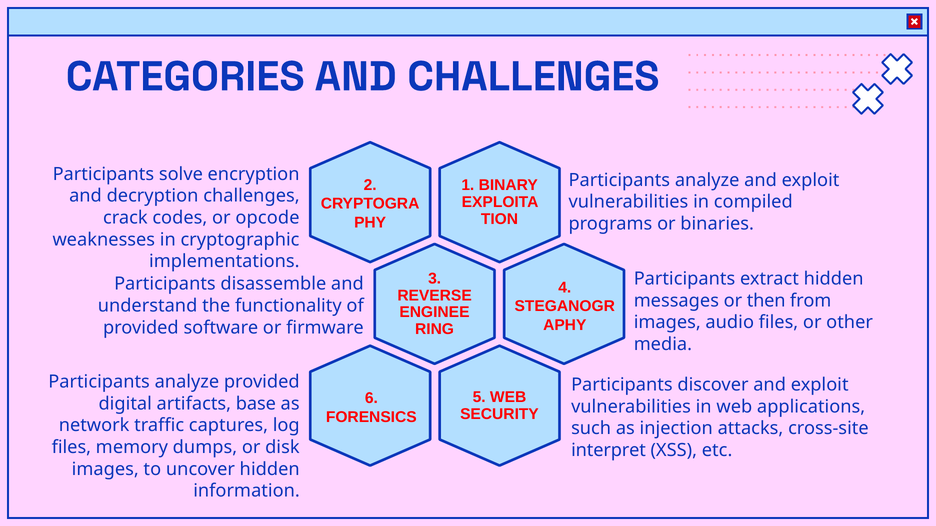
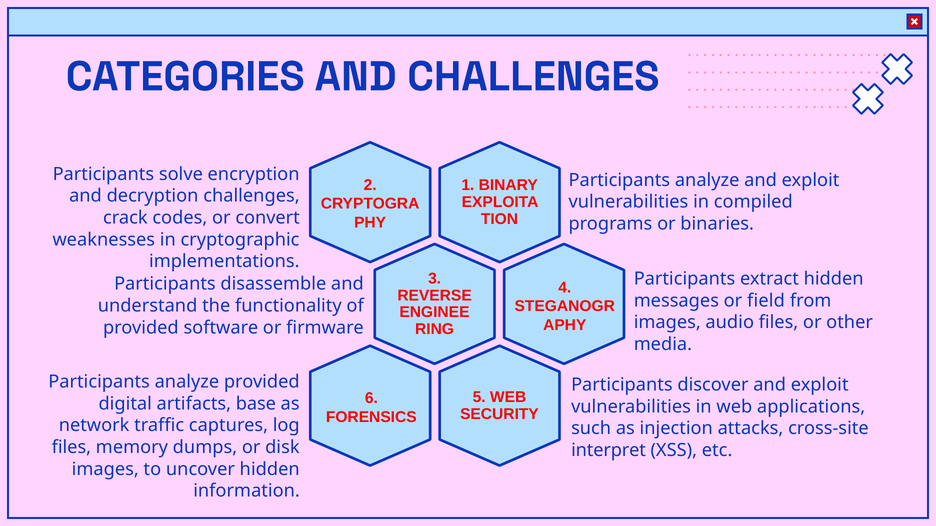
opcode: opcode -> convert
then: then -> field
